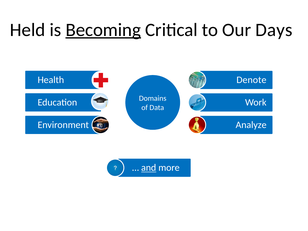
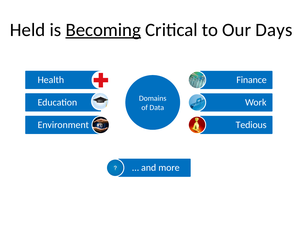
Denote: Denote -> Finance
Analyze: Analyze -> Tedious
and underline: present -> none
